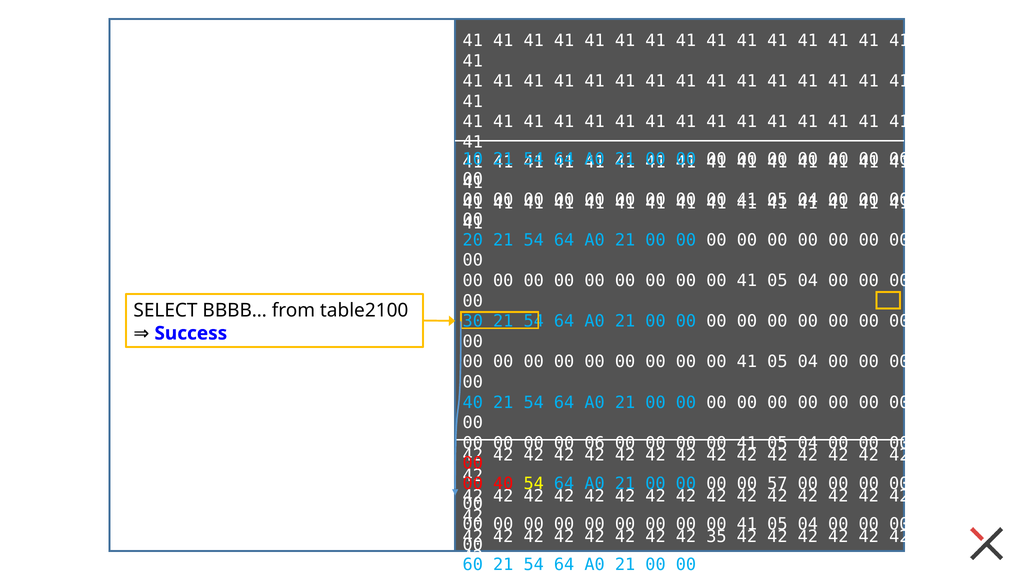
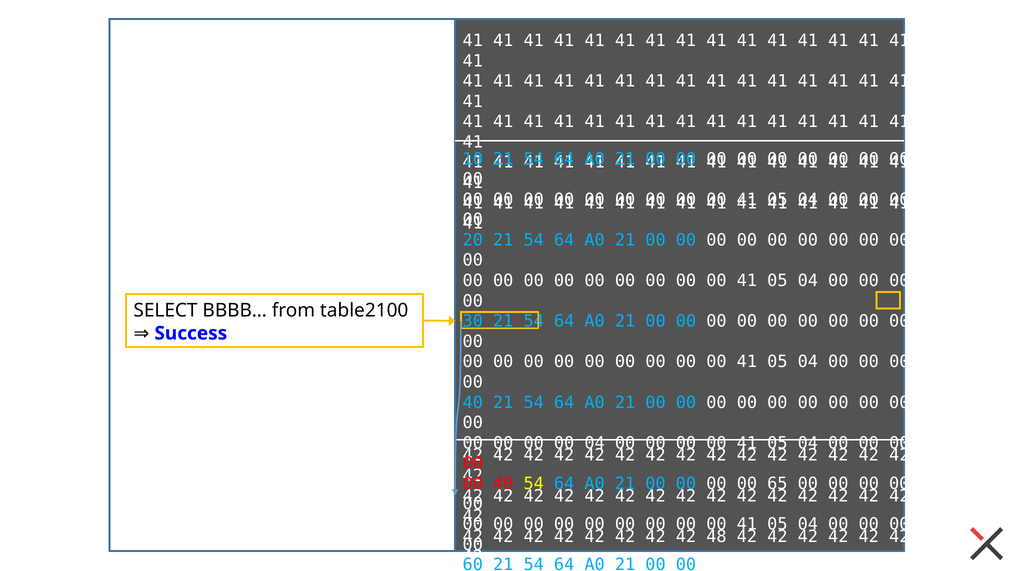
00 06: 06 -> 04
57: 57 -> 65
35: 35 -> 48
